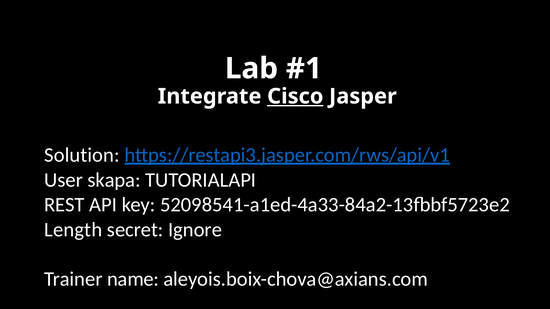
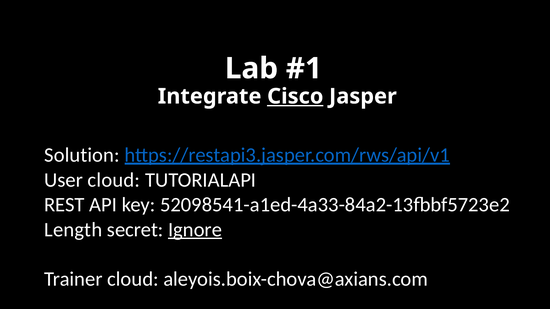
User skapa: skapa -> cloud
Ignore underline: none -> present
Trainer name: name -> cloud
